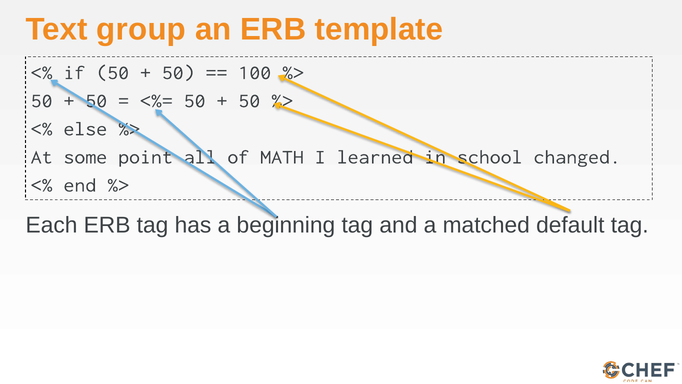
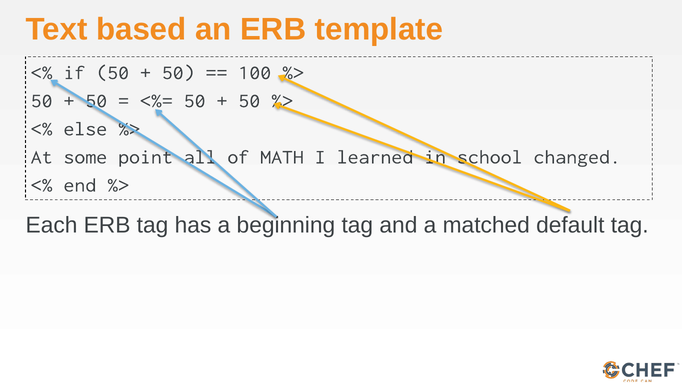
group: group -> based
